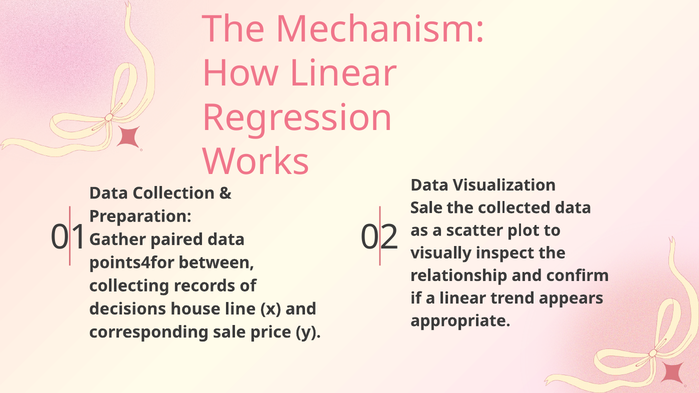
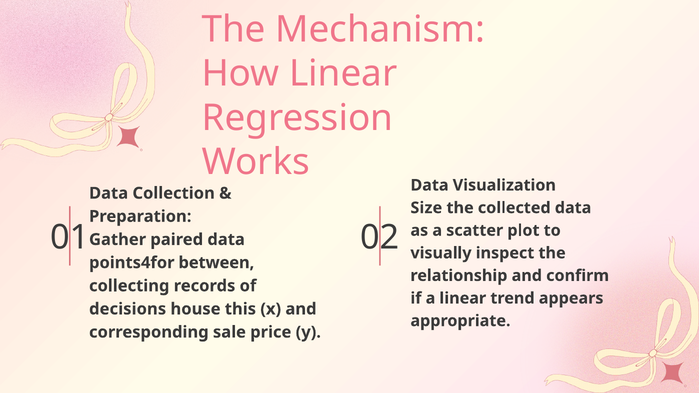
Sale at (426, 208): Sale -> Size
line: line -> this
